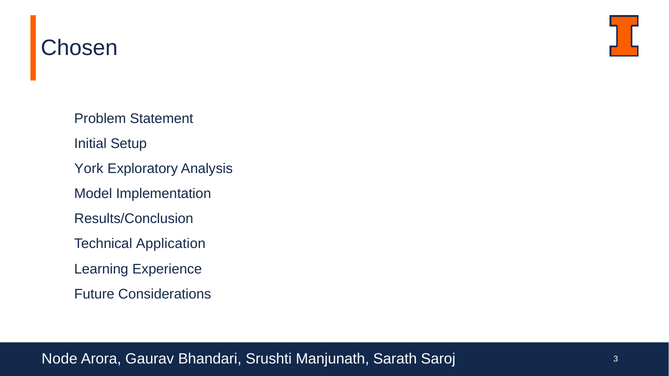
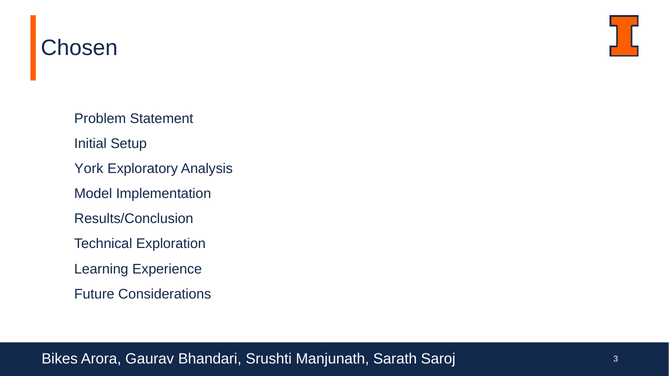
Application: Application -> Exploration
Node: Node -> Bikes
